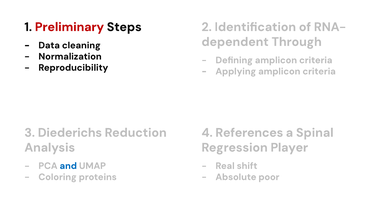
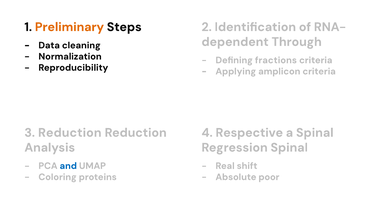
Preliminary colour: red -> orange
Defining amplicon: amplicon -> fractions
3 Diederichs: Diederichs -> Reduction
References: References -> Respective
Regression Player: Player -> Spinal
